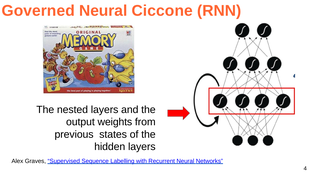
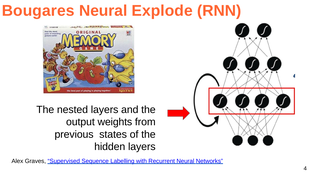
Governed: Governed -> Bougares
Ciccone: Ciccone -> Explode
